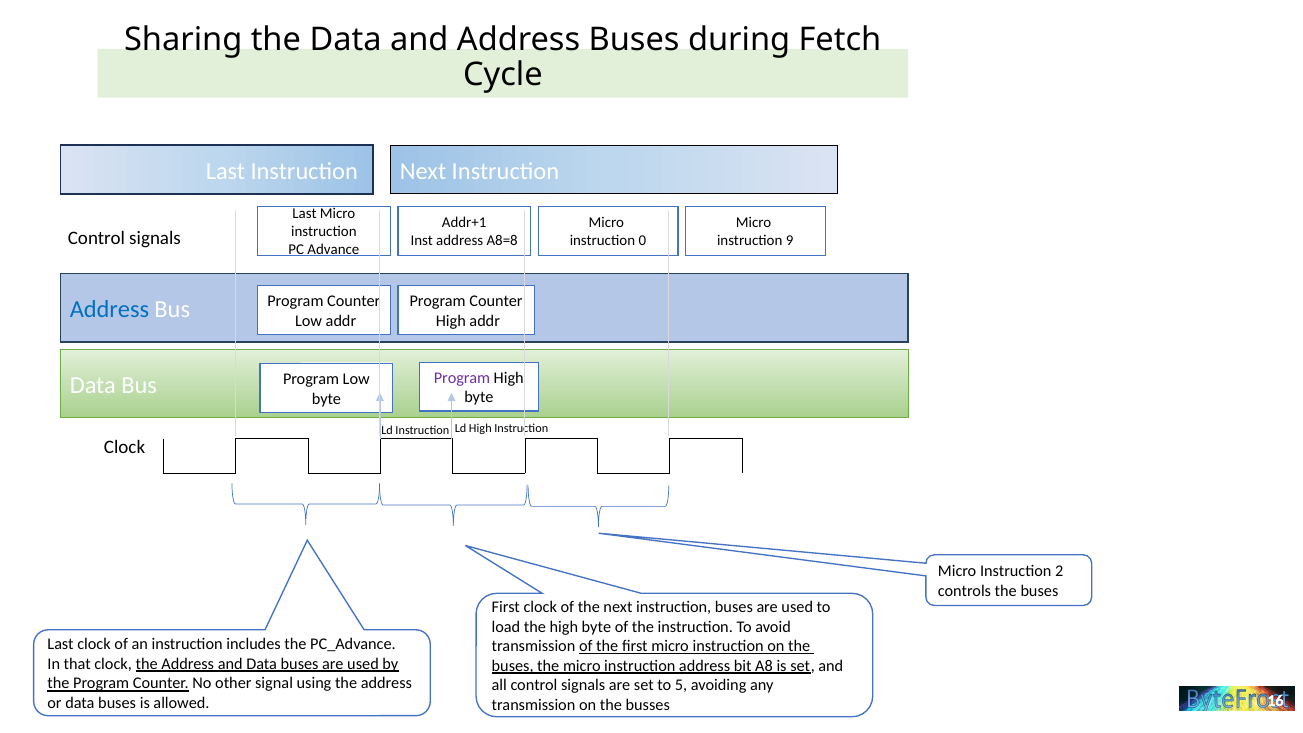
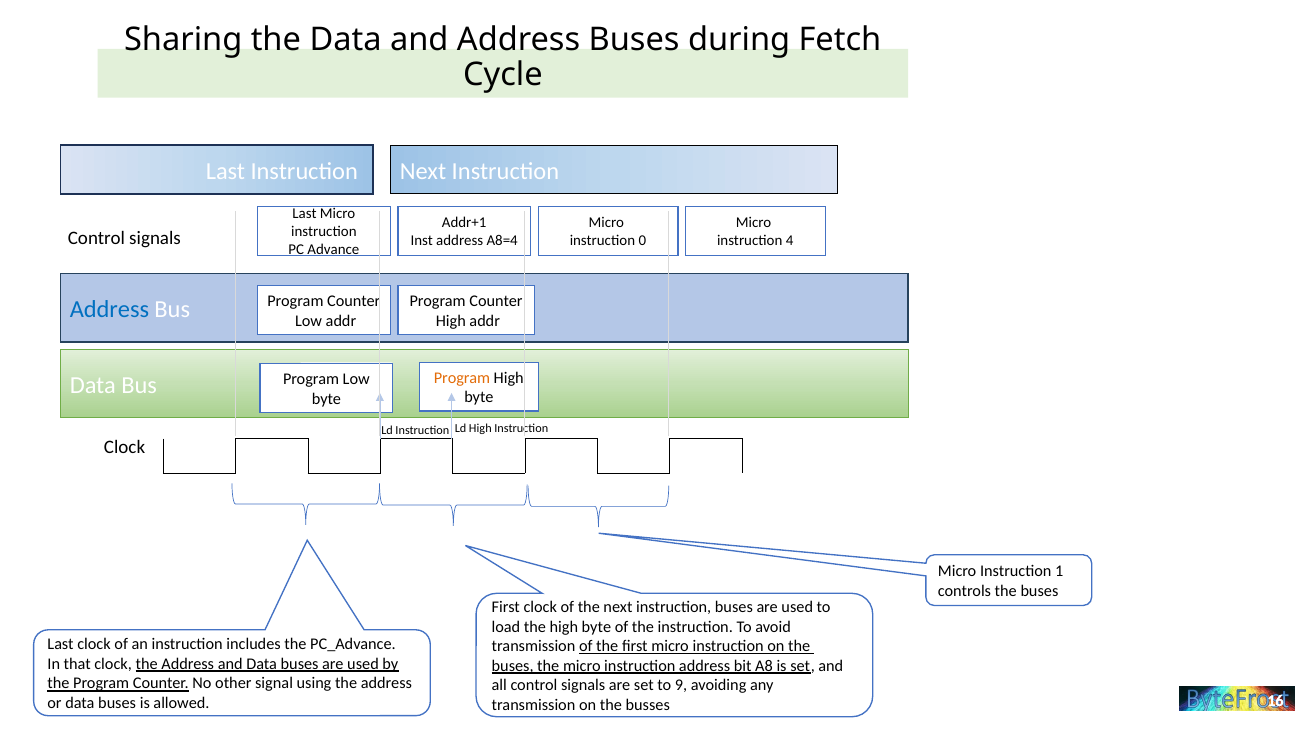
A8=8: A8=8 -> A8=4
9: 9 -> 4
Program at (462, 378) colour: purple -> orange
2: 2 -> 1
5: 5 -> 9
